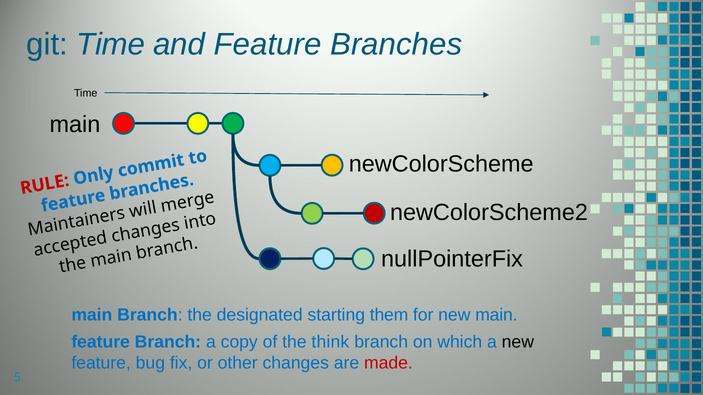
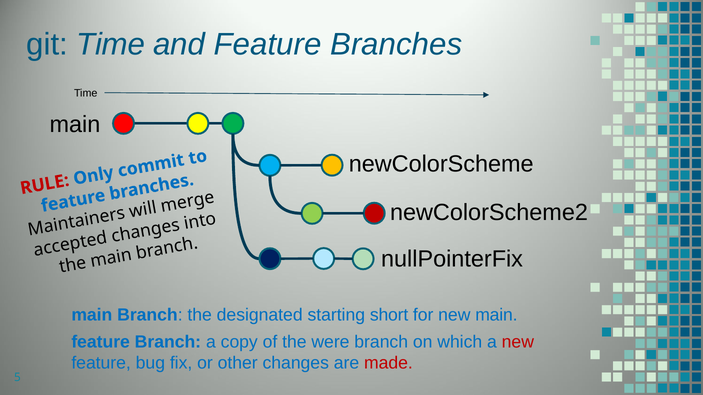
them: them -> short
think: think -> were
new at (518, 342) colour: black -> red
